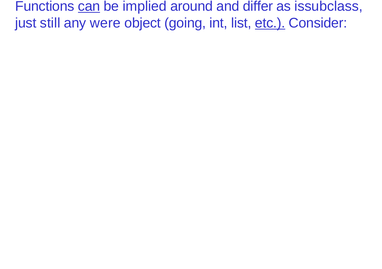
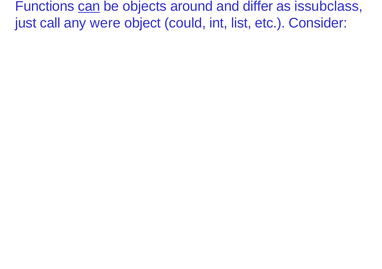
implied: implied -> objects
still: still -> call
going: going -> could
etc underline: present -> none
